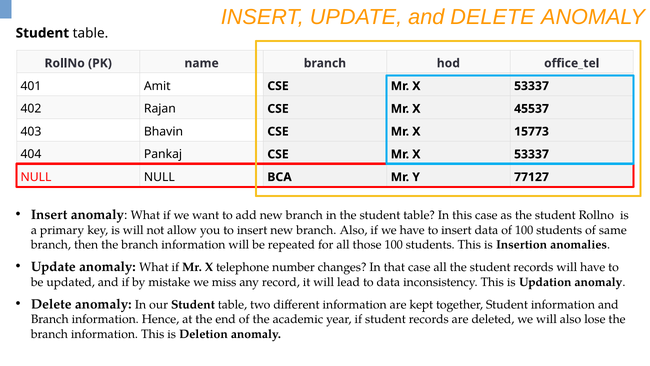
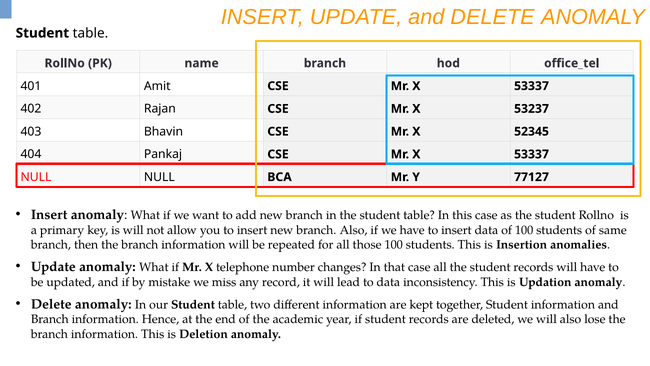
45537: 45537 -> 53237
15773: 15773 -> 52345
